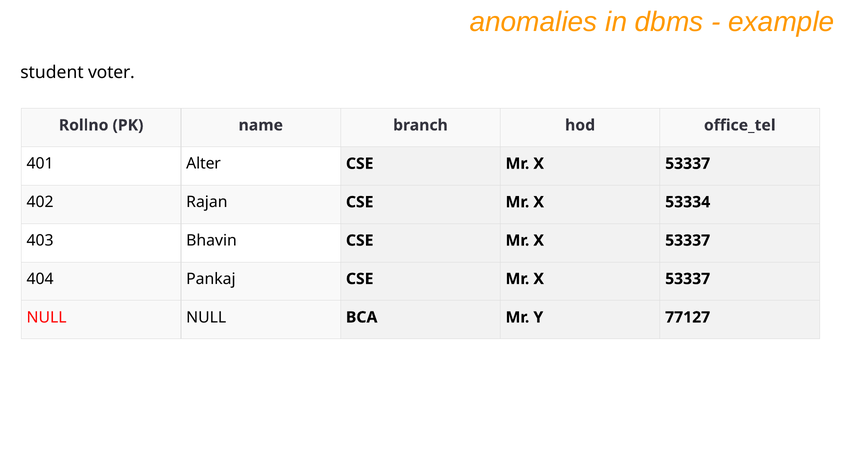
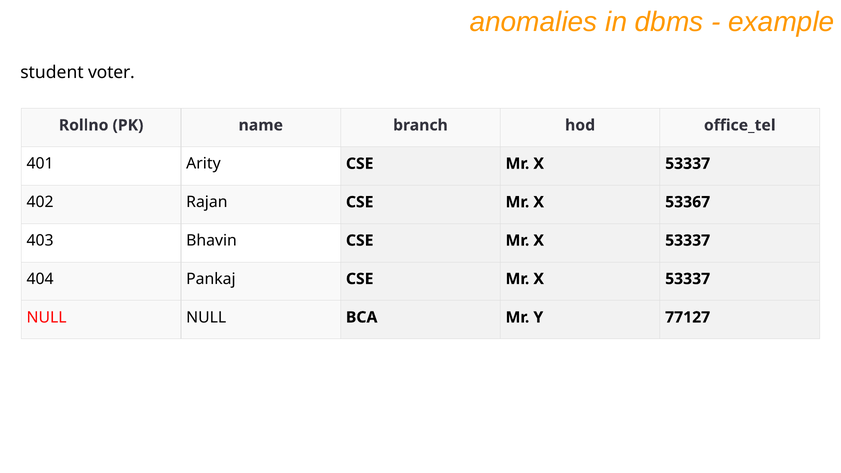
Alter: Alter -> Arity
53334: 53334 -> 53367
